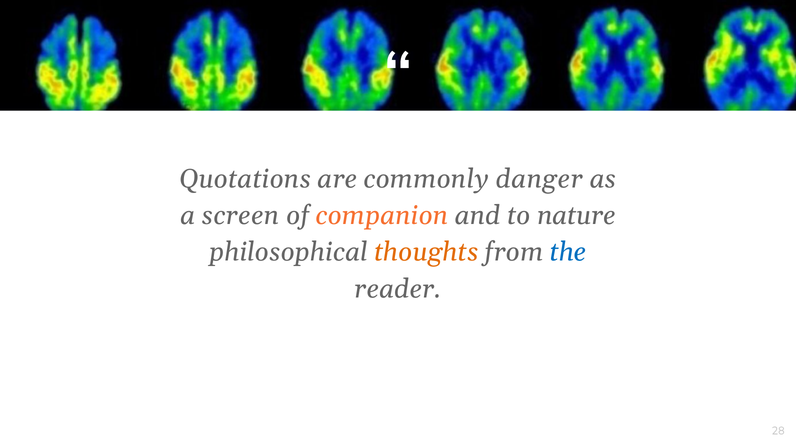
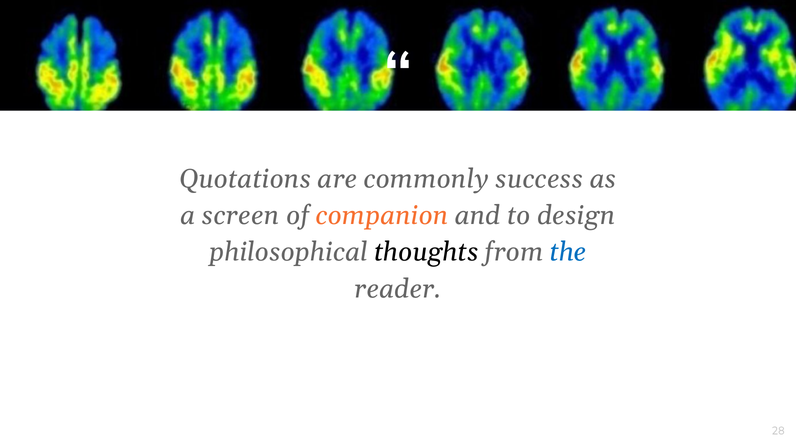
danger: danger -> success
nature: nature -> design
thoughts colour: orange -> black
